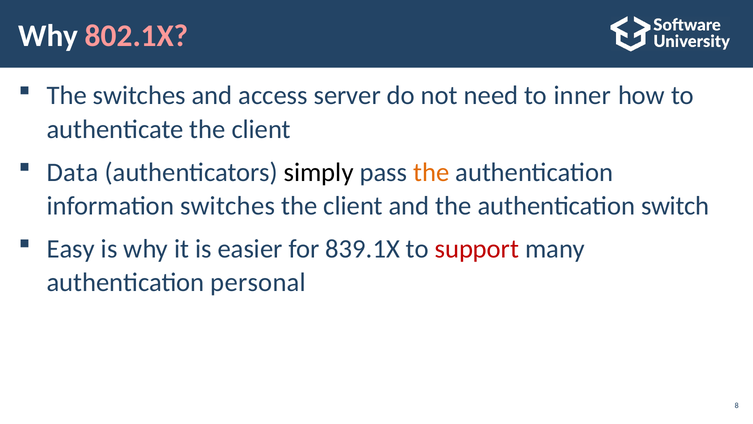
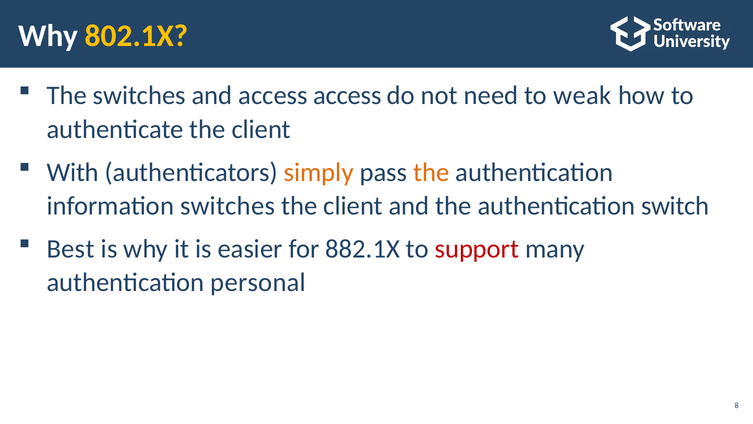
802.1X colour: pink -> yellow
access server: server -> access
inner: inner -> weak
Data: Data -> With
simply colour: black -> orange
Easy: Easy -> Best
839.1X: 839.1X -> 882.1X
